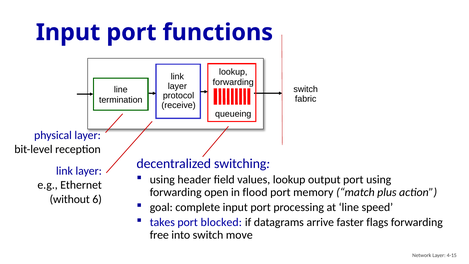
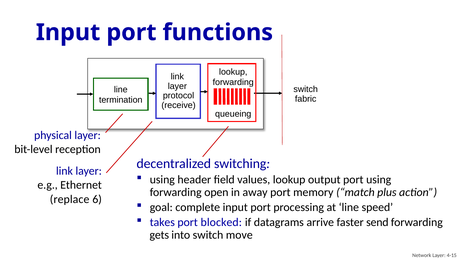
flood: flood -> away
without: without -> replace
flags: flags -> send
free: free -> gets
